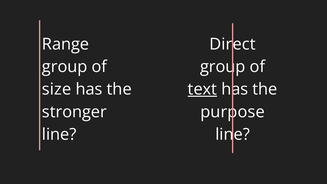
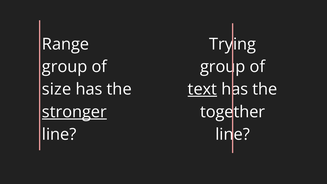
Direct: Direct -> Trying
stronger underline: none -> present
purpose: purpose -> together
